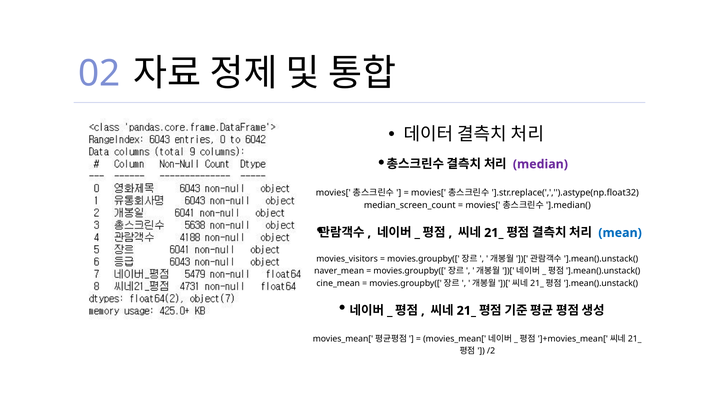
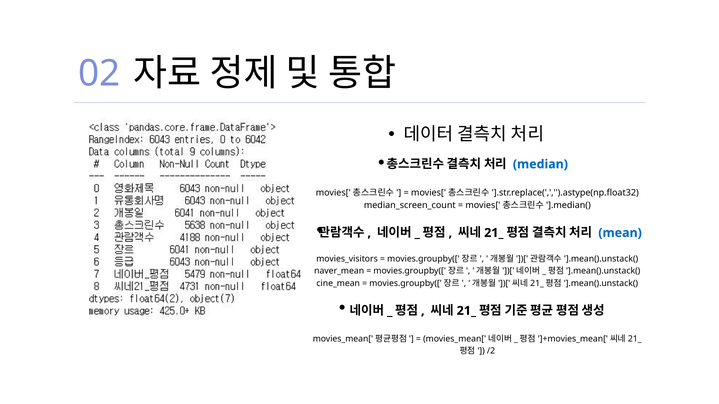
median colour: purple -> blue
